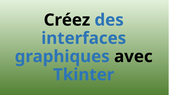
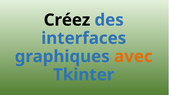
avec colour: black -> orange
